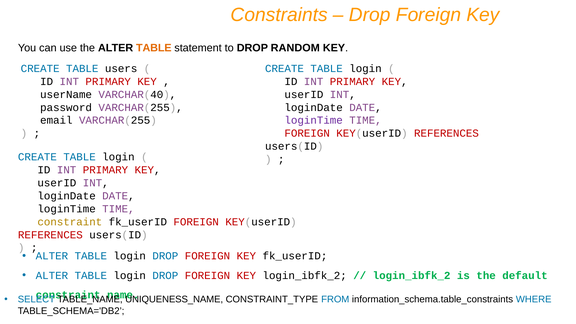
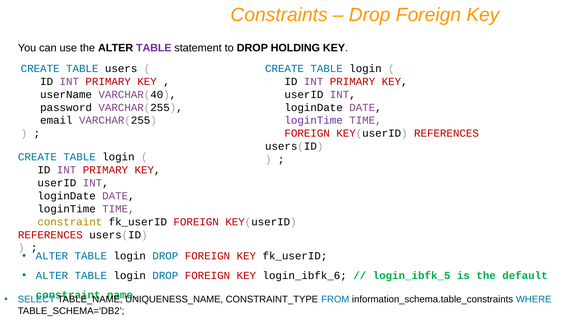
TABLE at (154, 48) colour: orange -> purple
RANDOM: RANDOM -> HOLDING
KEY login_ibfk_2: login_ibfk_2 -> login_ibfk_6
login_ibfk_2 at (412, 276): login_ibfk_2 -> login_ibfk_5
